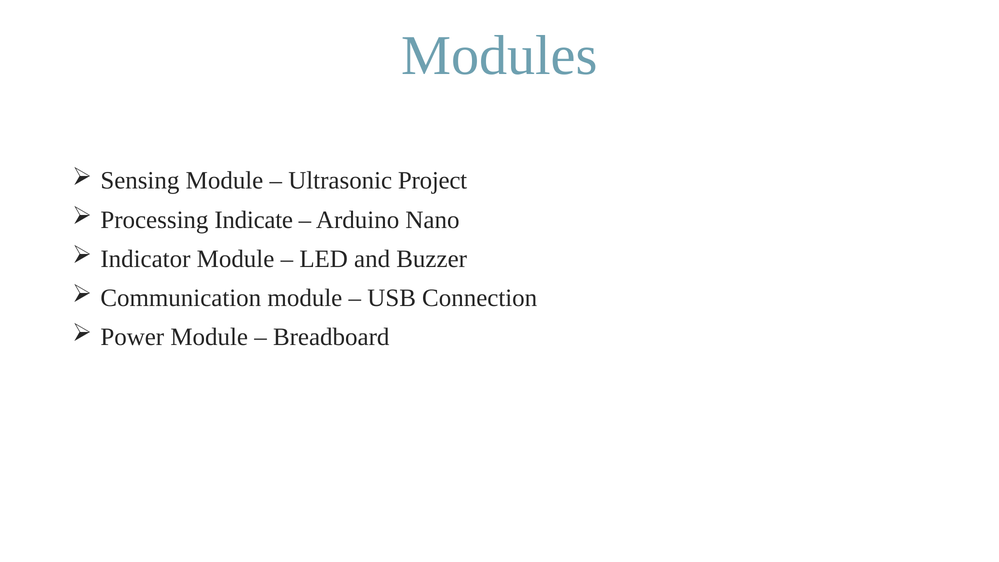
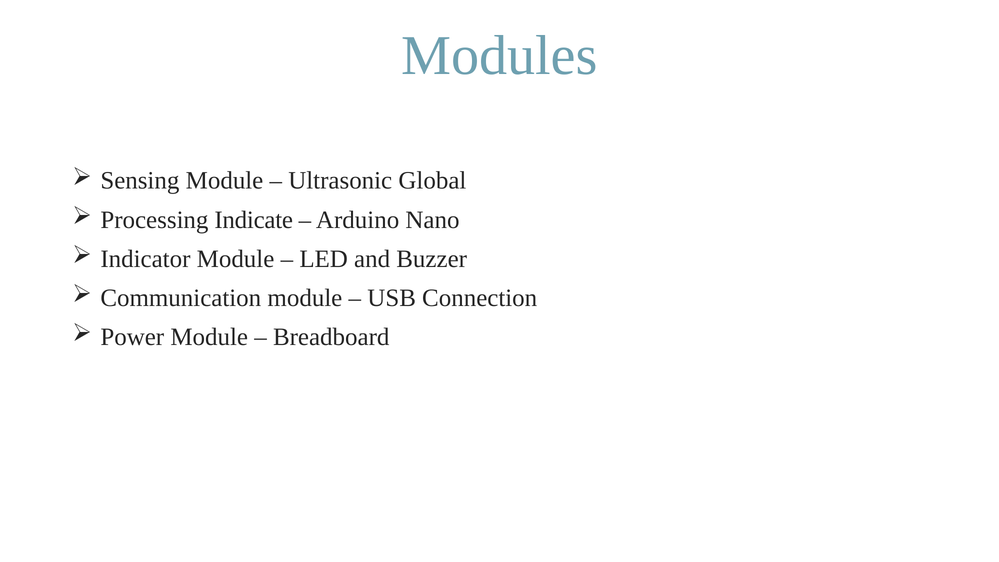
Project: Project -> Global
